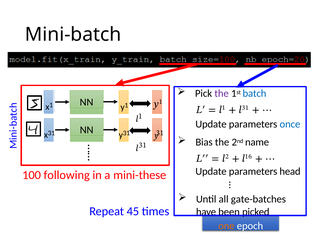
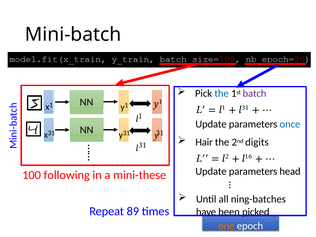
the at (222, 93) colour: purple -> blue
batch colour: blue -> purple
Bias: Bias -> Hair
name: name -> digits
gate-batches: gate-batches -> ning-batches
45: 45 -> 89
